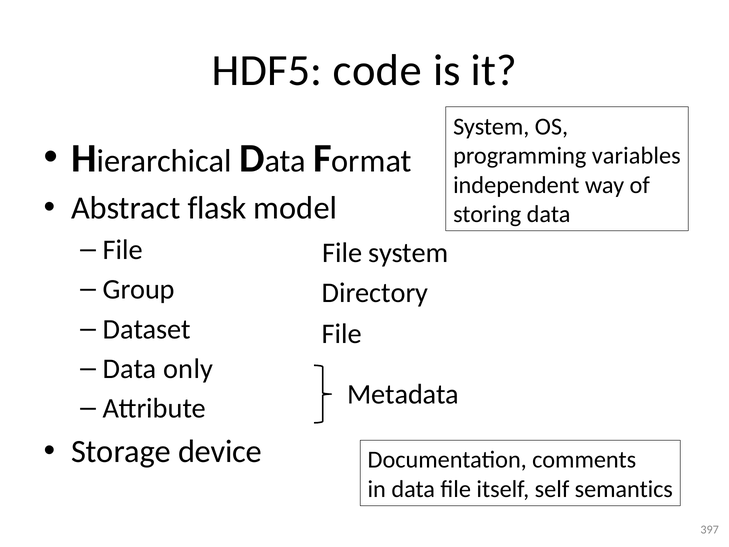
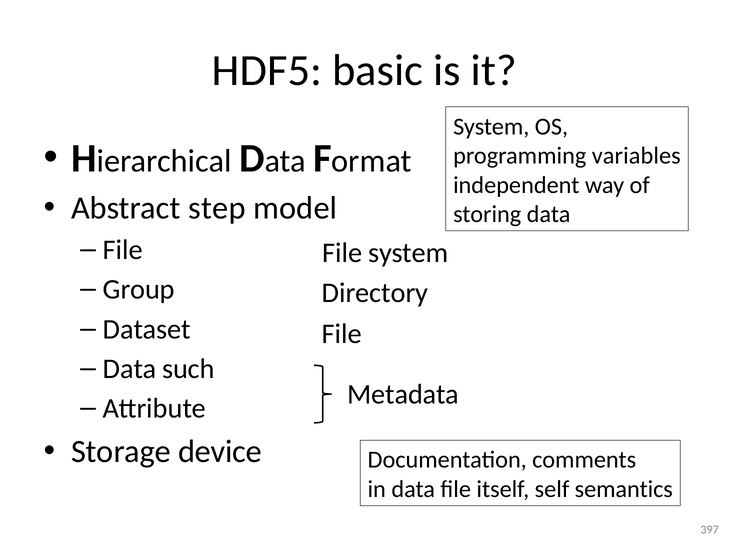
code: code -> basic
flask: flask -> step
only: only -> such
